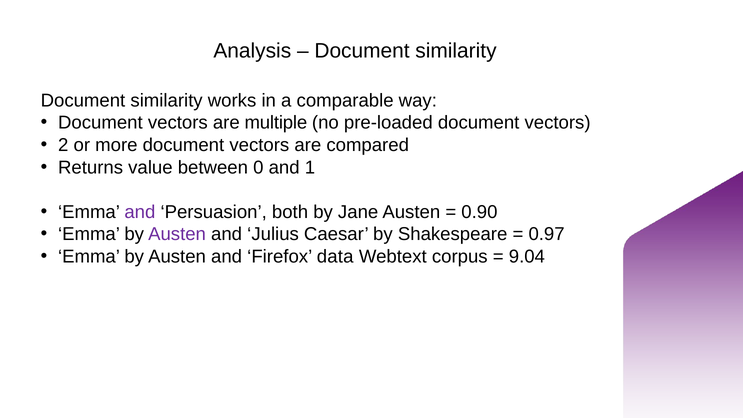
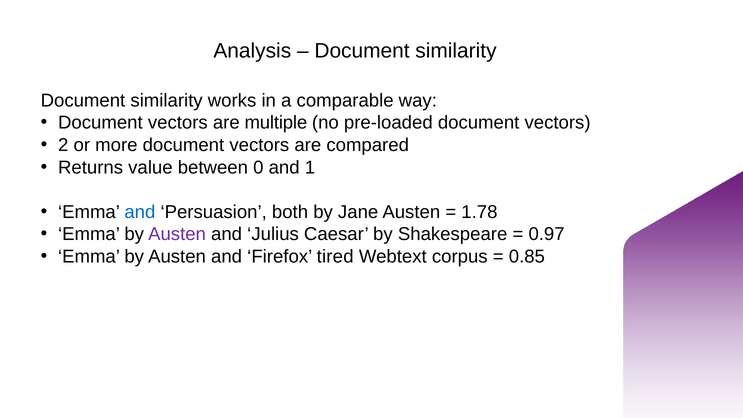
and at (140, 212) colour: purple -> blue
0.90: 0.90 -> 1.78
data: data -> tired
9.04: 9.04 -> 0.85
